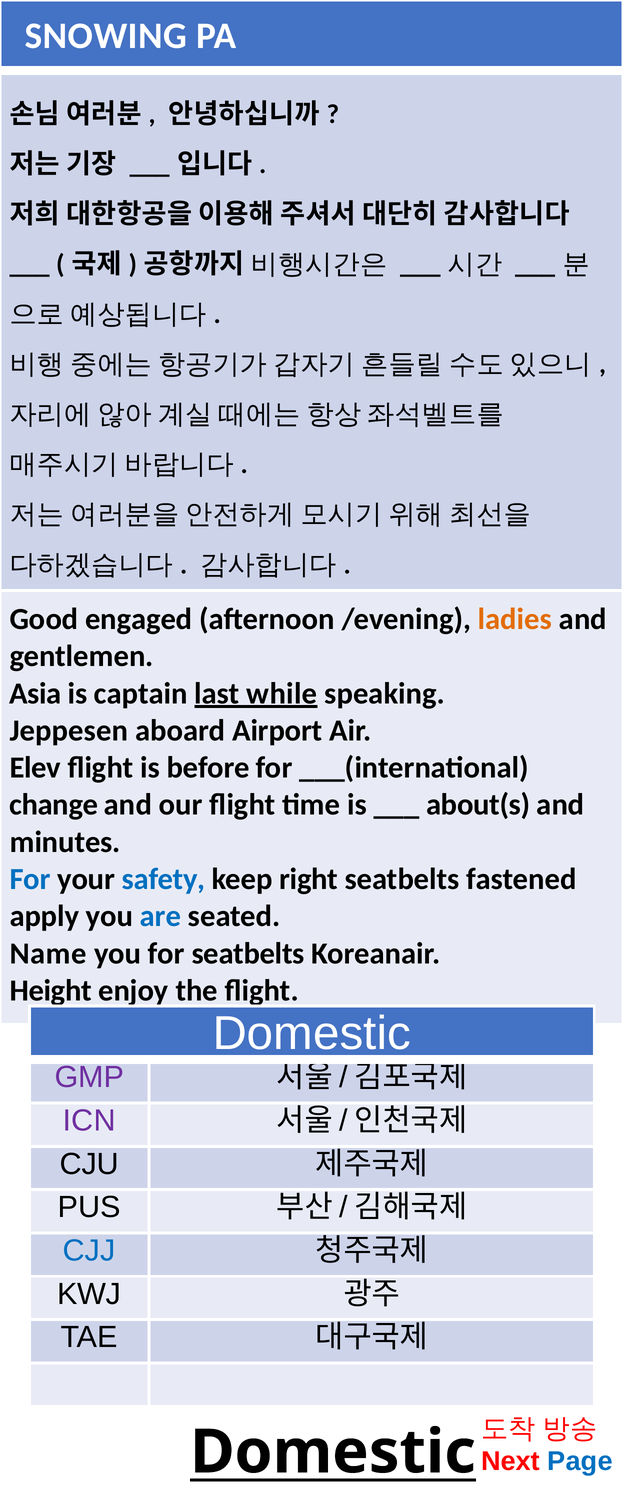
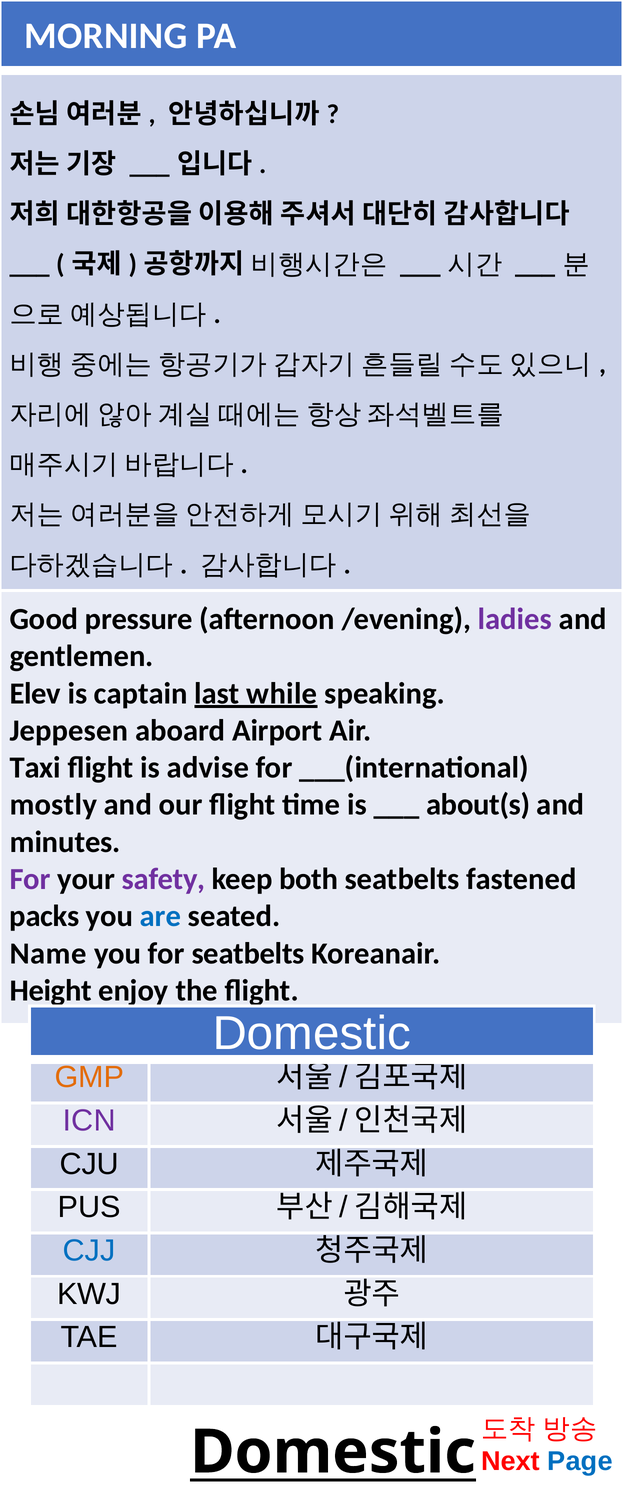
SNOWING: SNOWING -> MORNING
engaged: engaged -> pressure
ladies colour: orange -> purple
Asia: Asia -> Elev
Elev: Elev -> Taxi
before: before -> advise
change: change -> mostly
For at (30, 880) colour: blue -> purple
safety colour: blue -> purple
right: right -> both
apply: apply -> packs
GMP colour: purple -> orange
